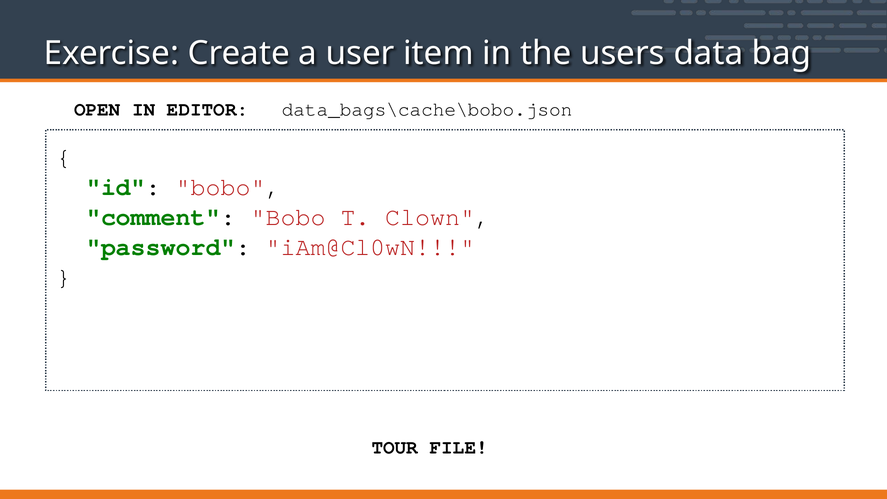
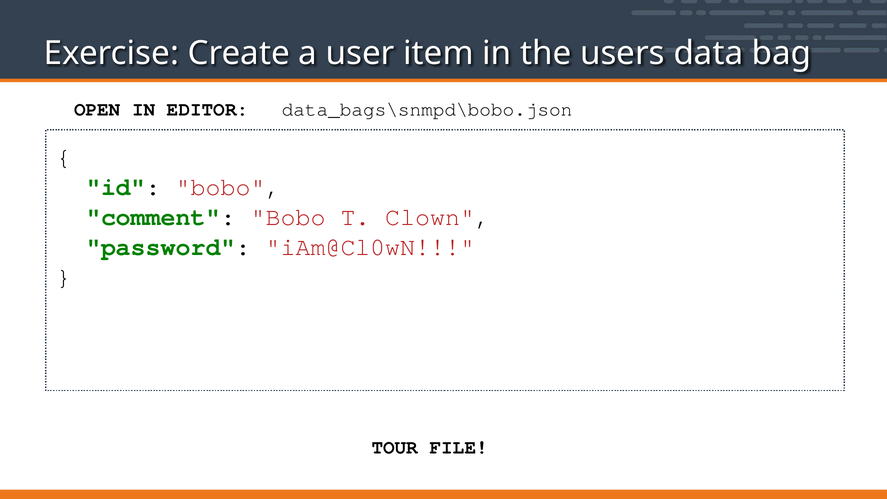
data_bags\cache\bobo.json: data_bags\cache\bobo.json -> data_bags\snmpd\bobo.json
